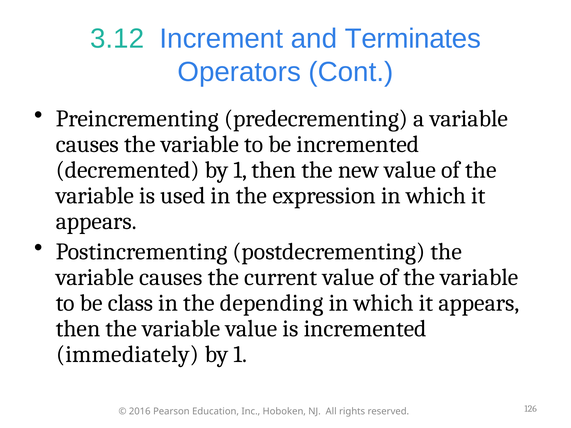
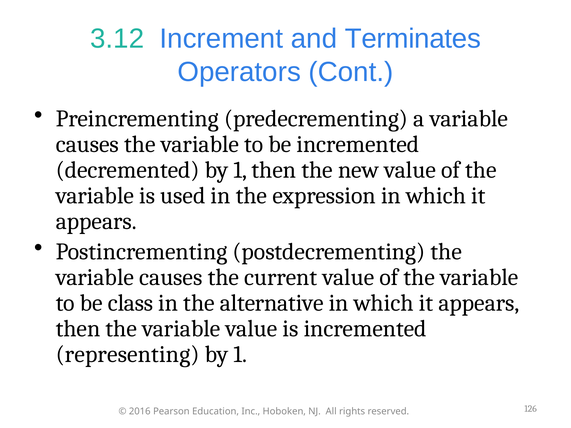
depending: depending -> alternative
immediately: immediately -> representing
